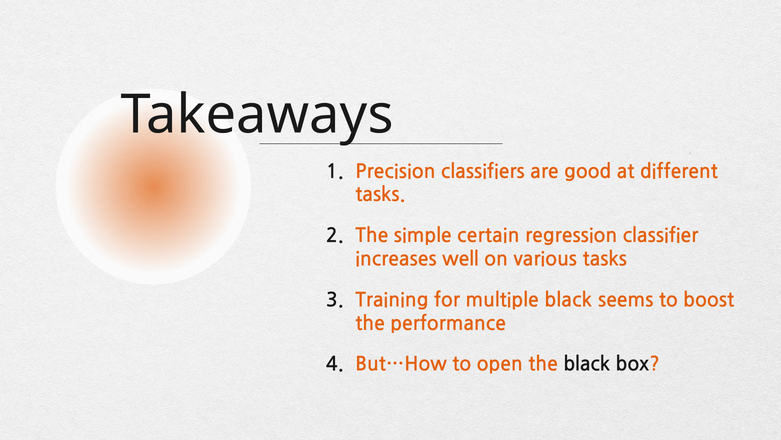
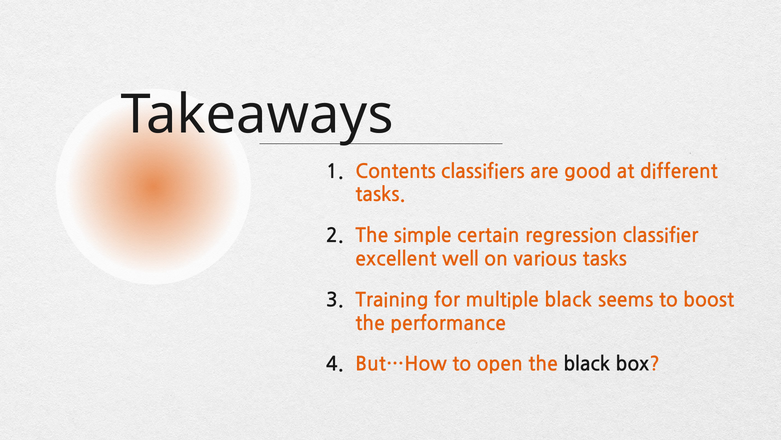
Precision: Precision -> Contents
increases: increases -> excellent
